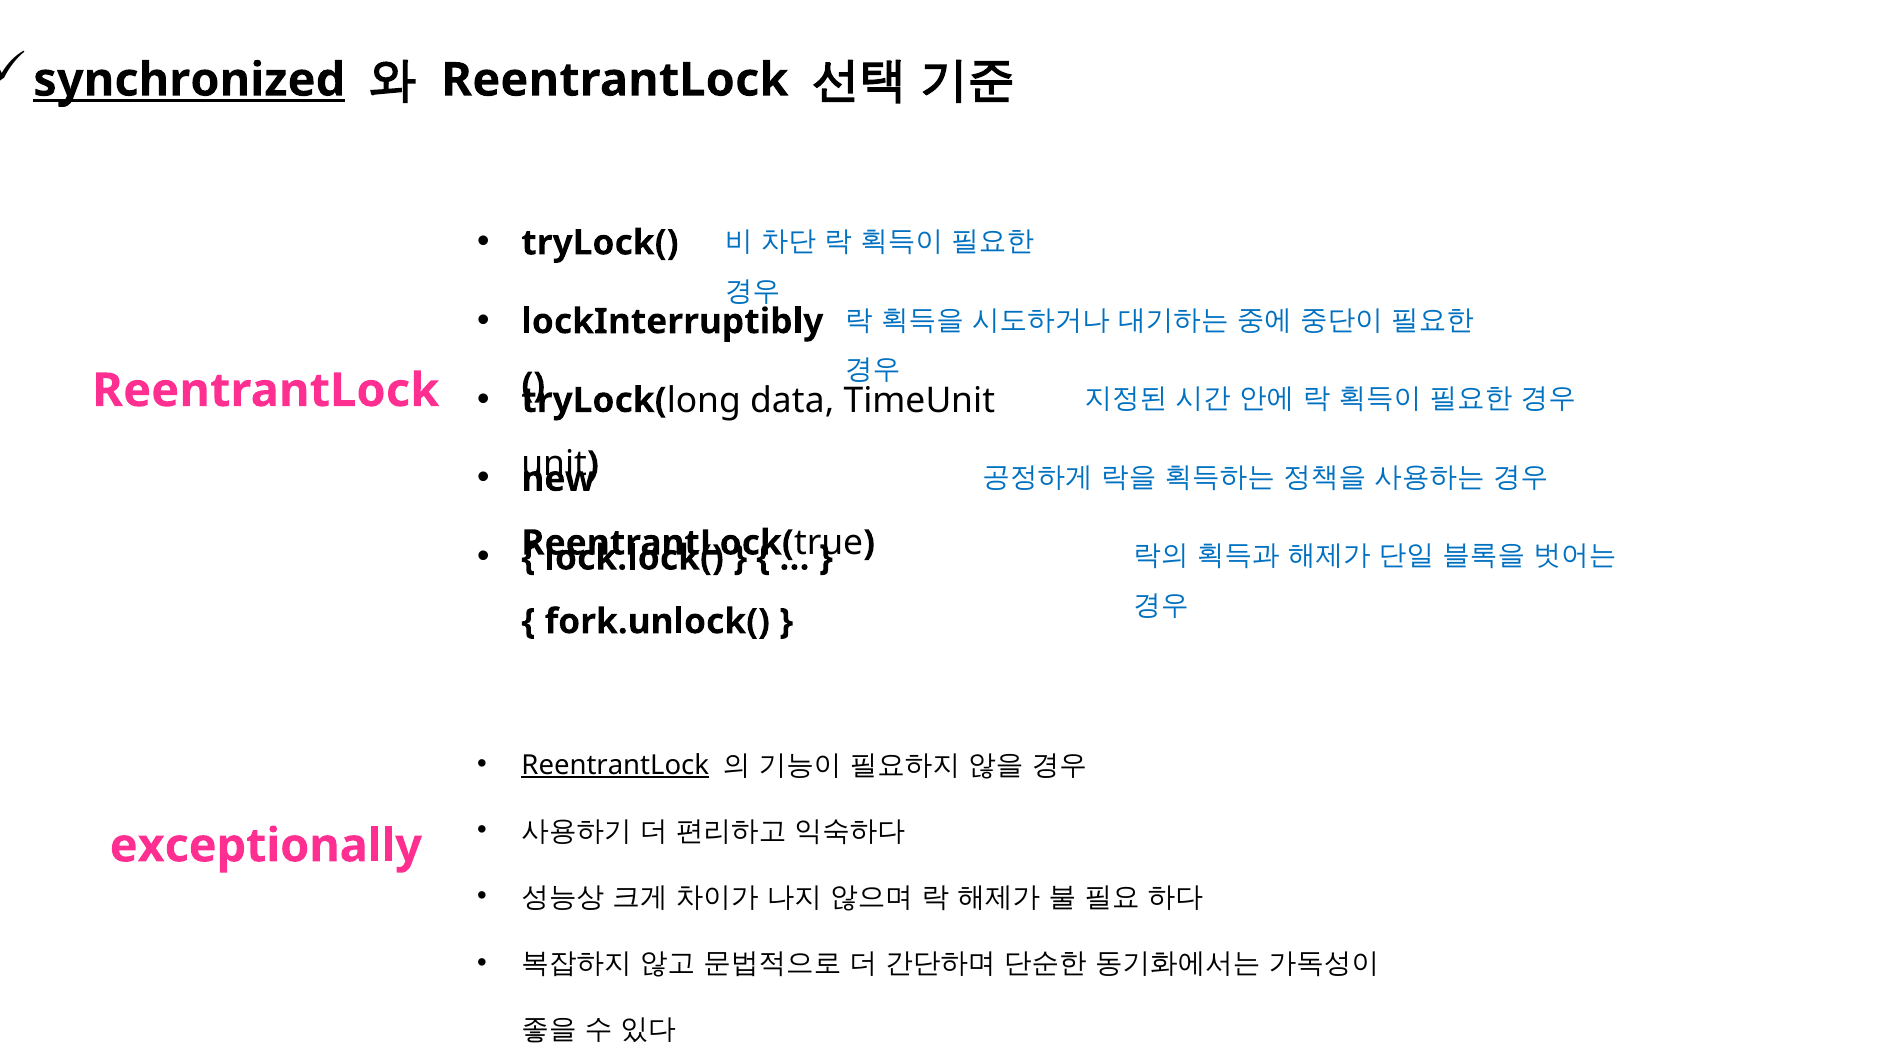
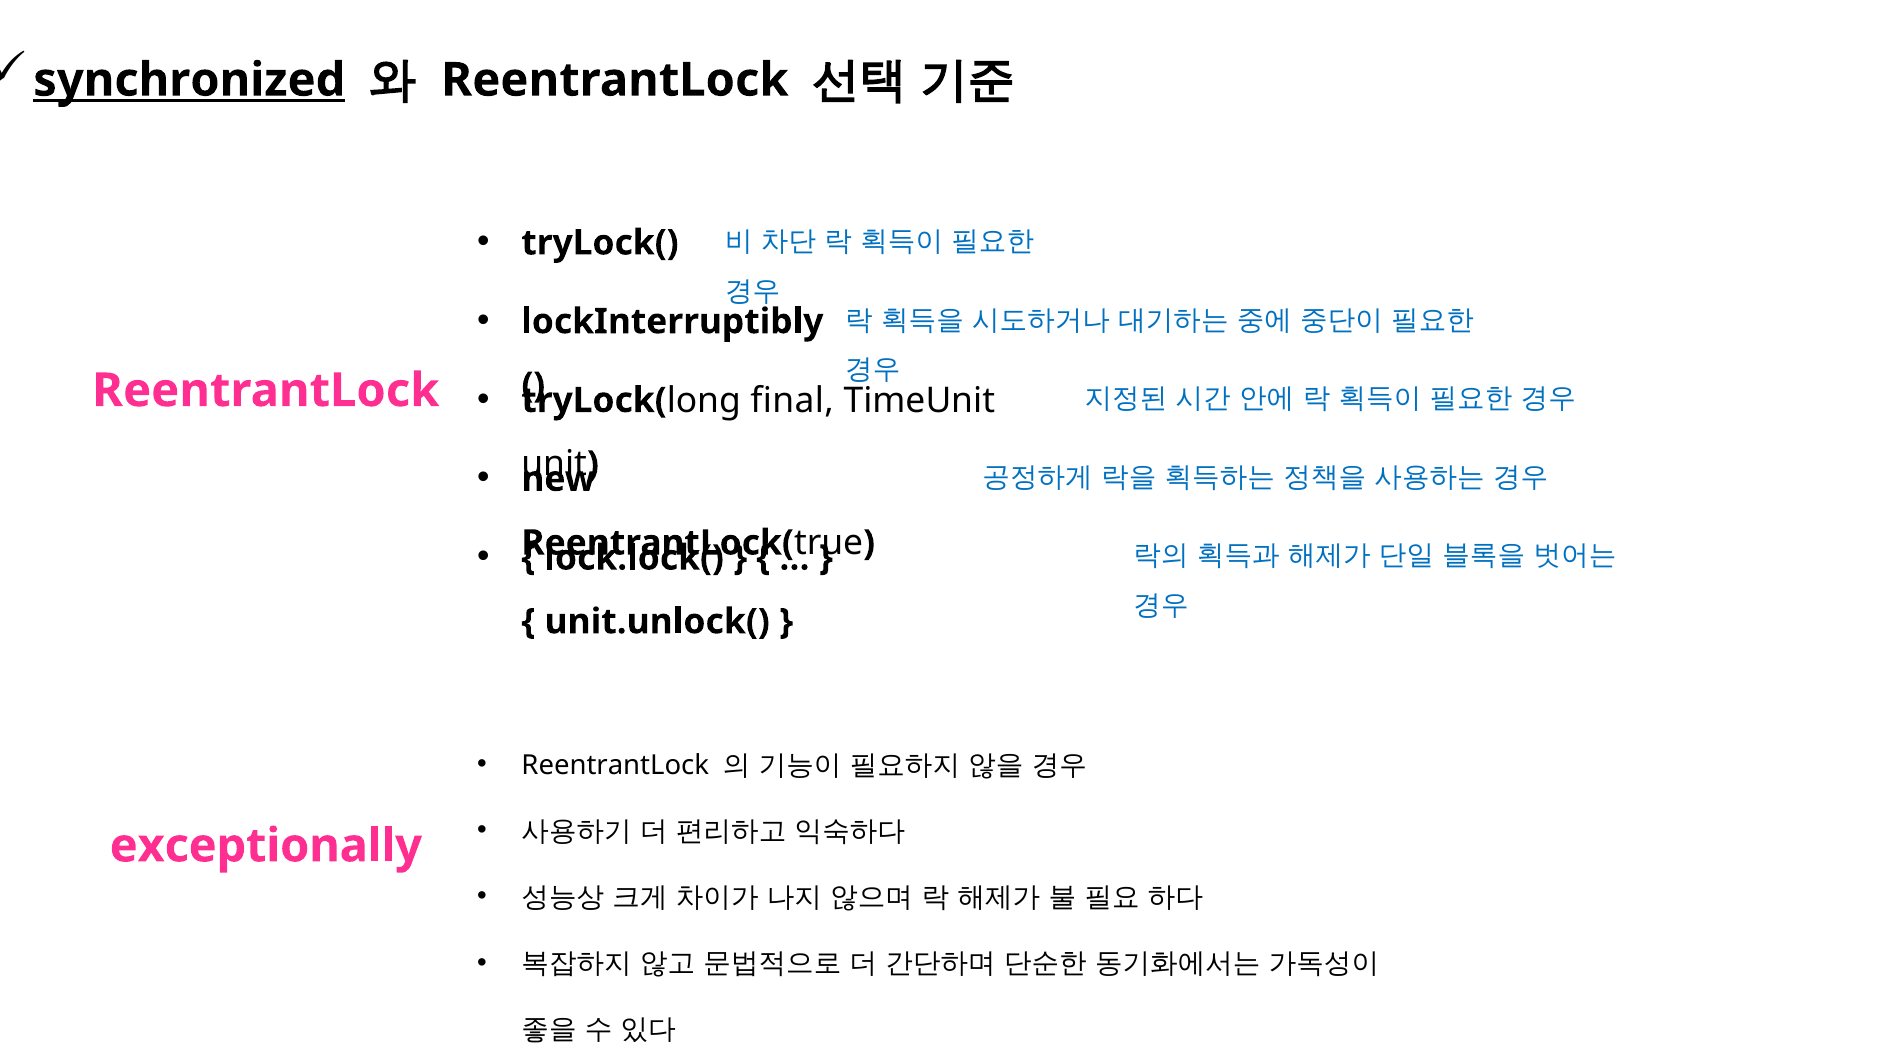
data: data -> final
fork.unlock(: fork.unlock( -> unit.unlock(
ReentrantLock at (615, 765) underline: present -> none
